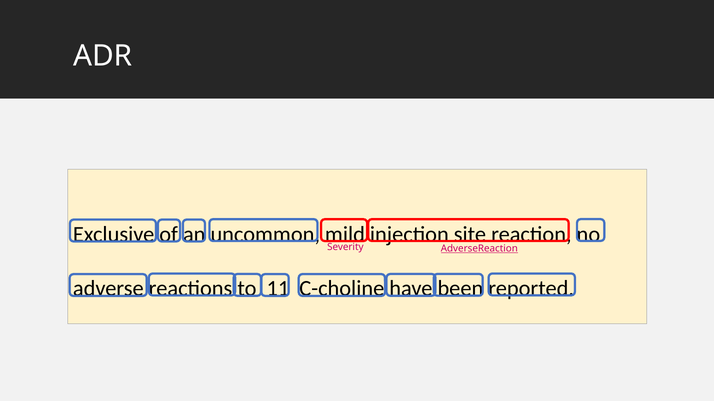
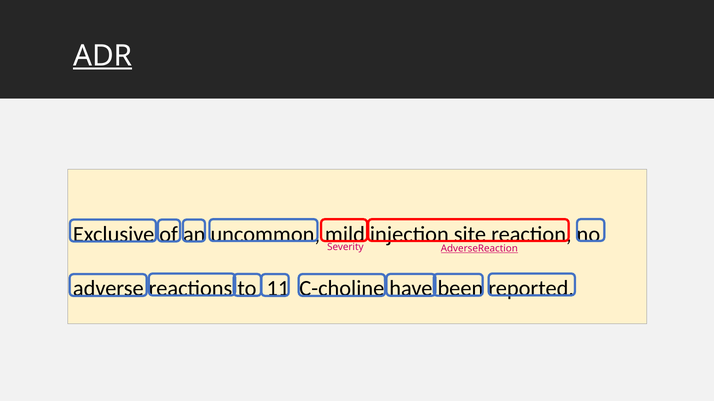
ADR underline: none -> present
